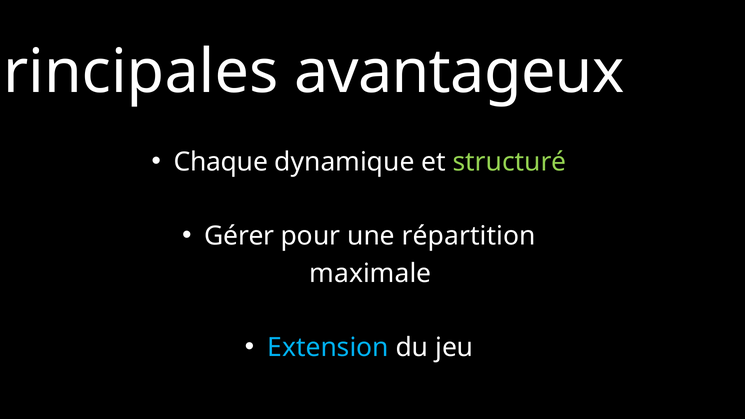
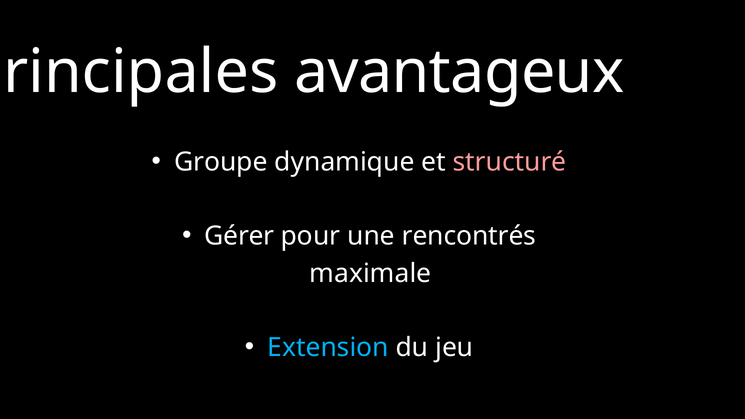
Chaque: Chaque -> Groupe
structuré colour: light green -> pink
répartition: répartition -> rencontrés
